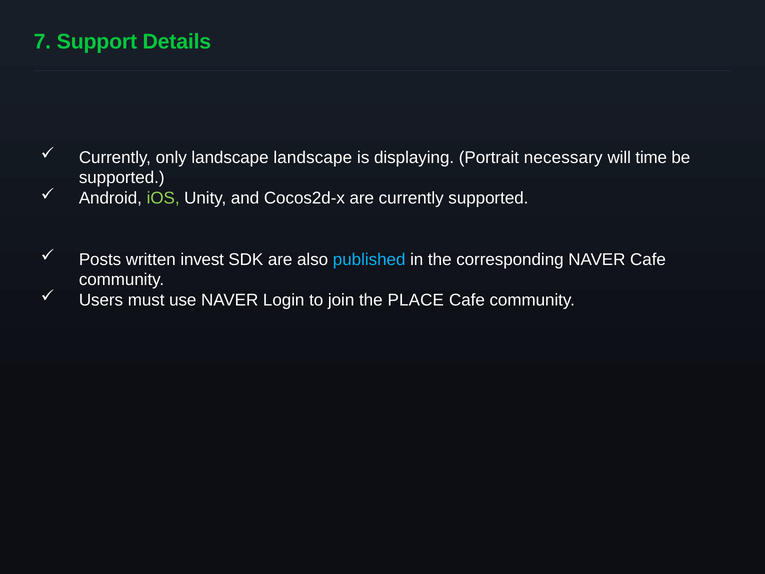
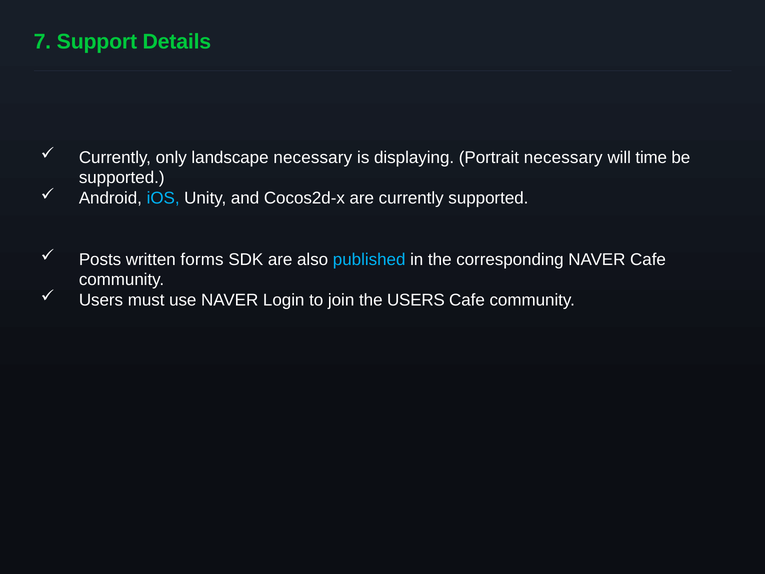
landscape landscape: landscape -> necessary
iOS colour: light green -> light blue
invest: invest -> forms
the PLACE: PLACE -> USERS
